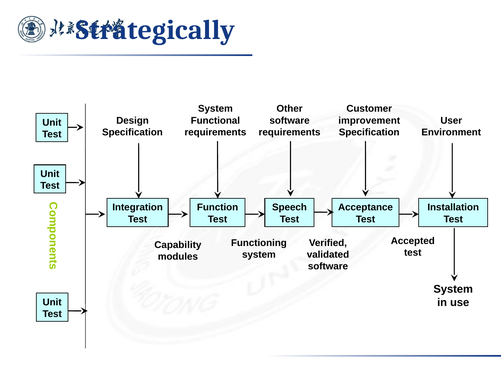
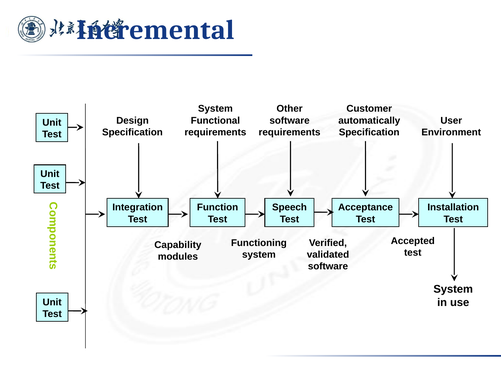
Strategically: Strategically -> Incremental
improvement: improvement -> automatically
